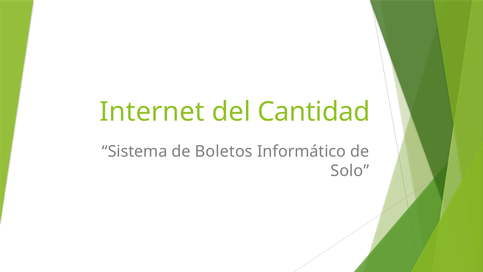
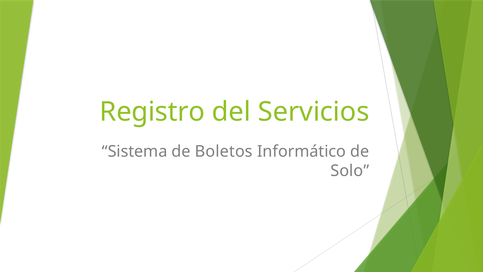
Internet: Internet -> Registro
Cantidad: Cantidad -> Servicios
